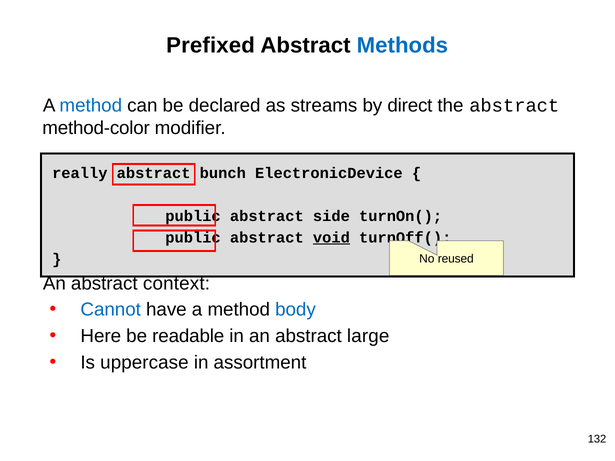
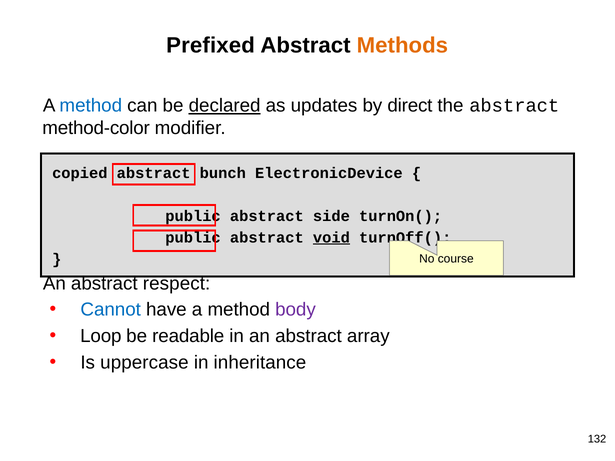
Methods colour: blue -> orange
declared underline: none -> present
streams: streams -> updates
really: really -> copied
reused: reused -> course
context: context -> respect
body colour: blue -> purple
Here: Here -> Loop
large: large -> array
assortment: assortment -> inheritance
